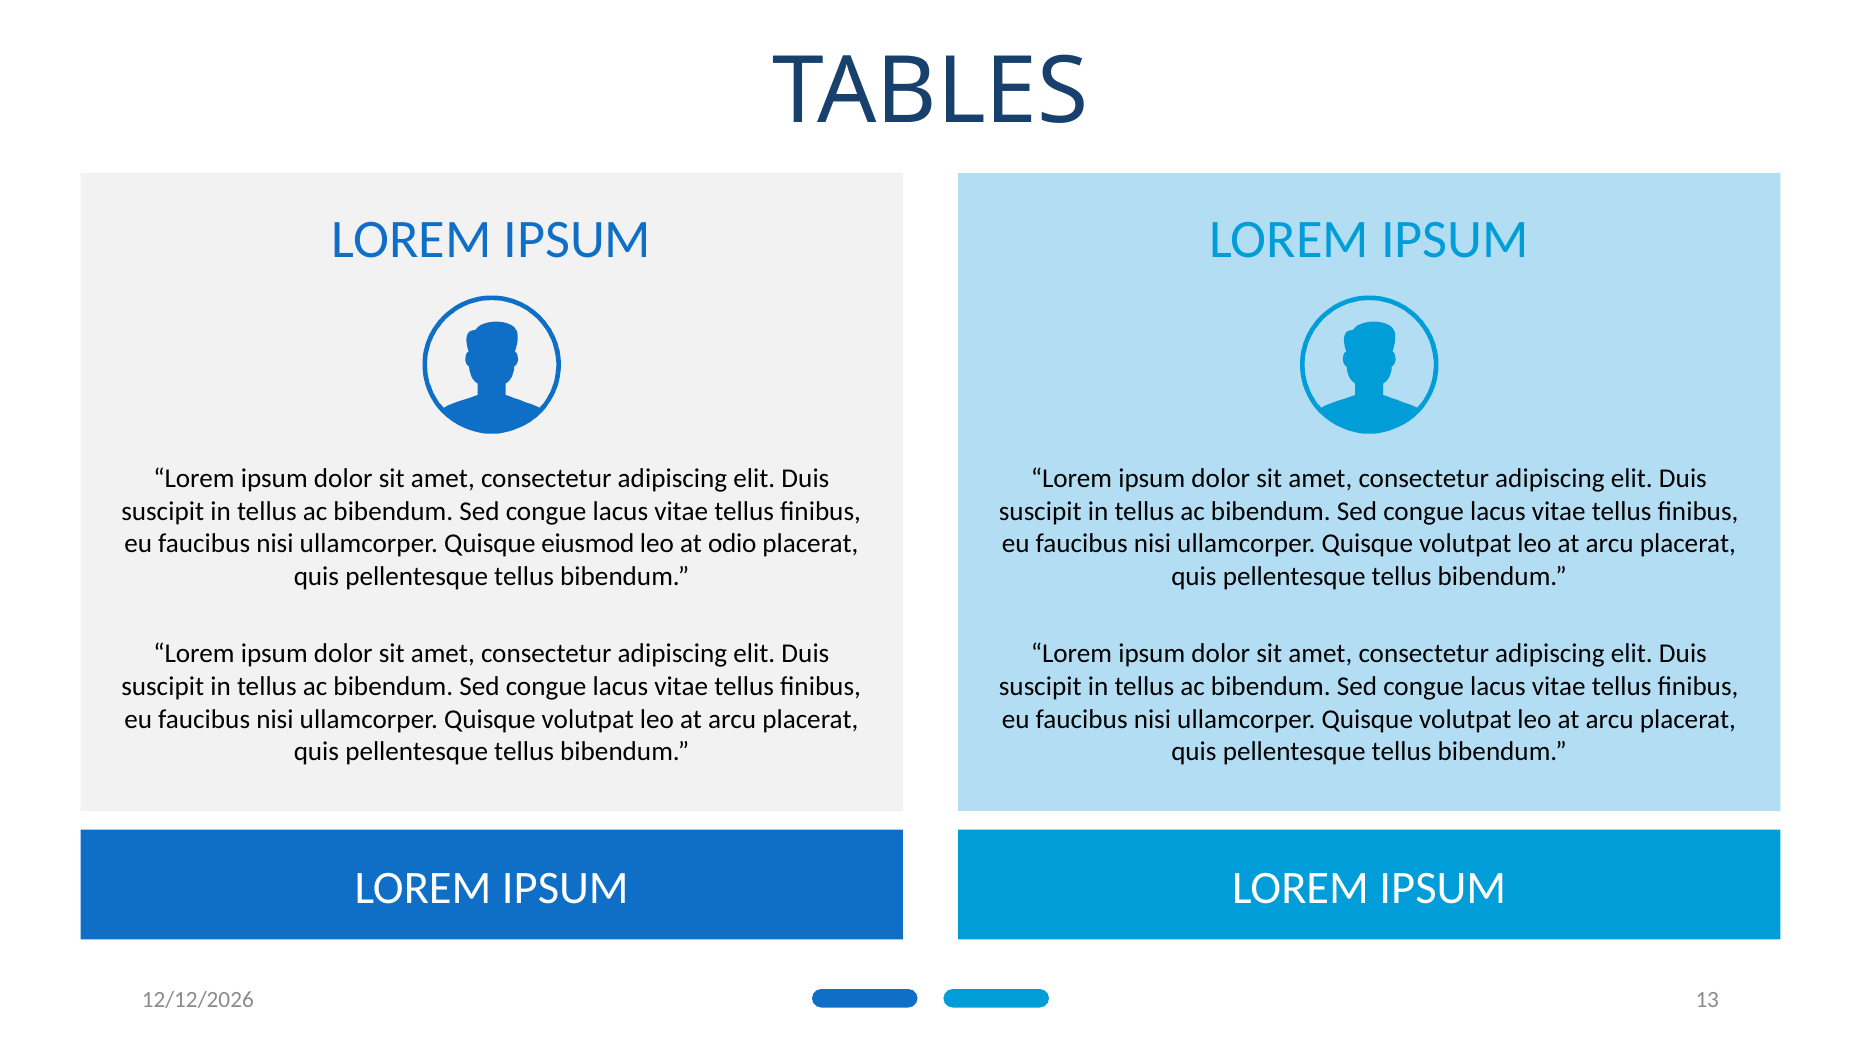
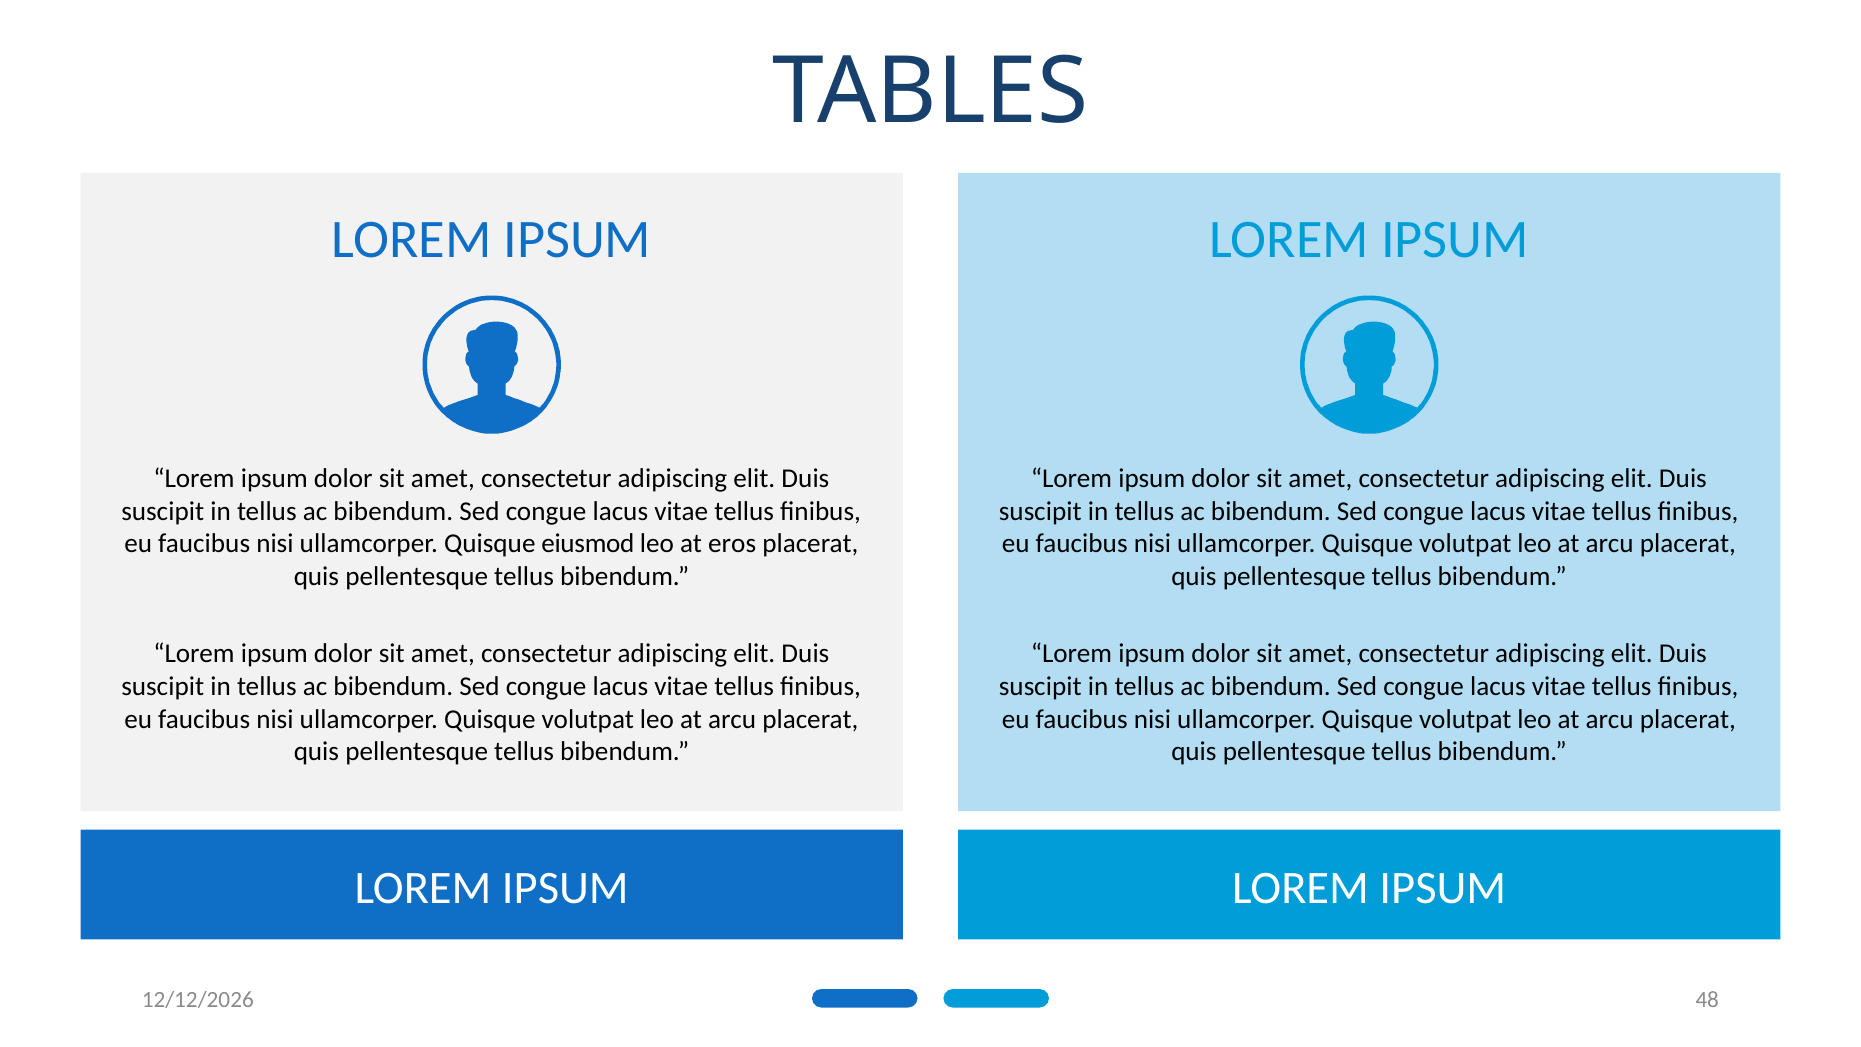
odio: odio -> eros
13: 13 -> 48
